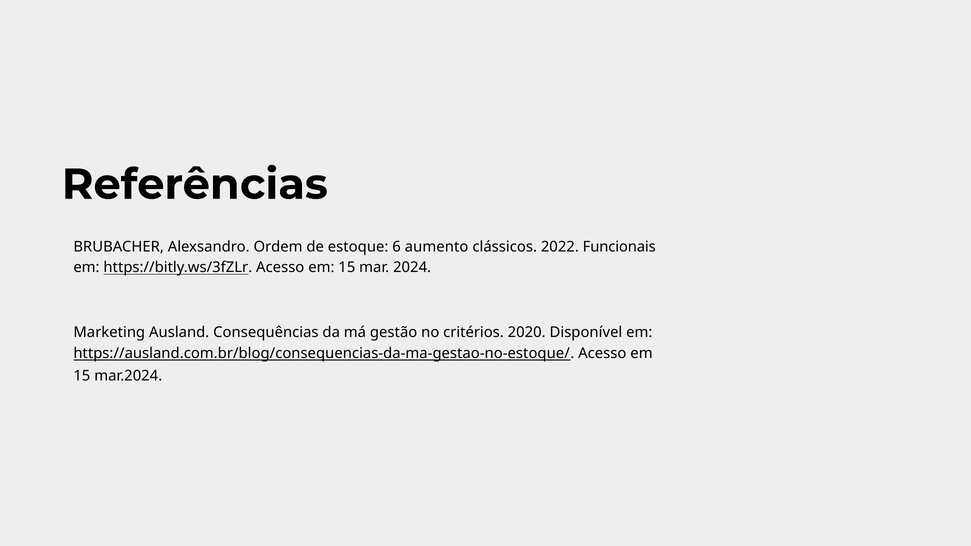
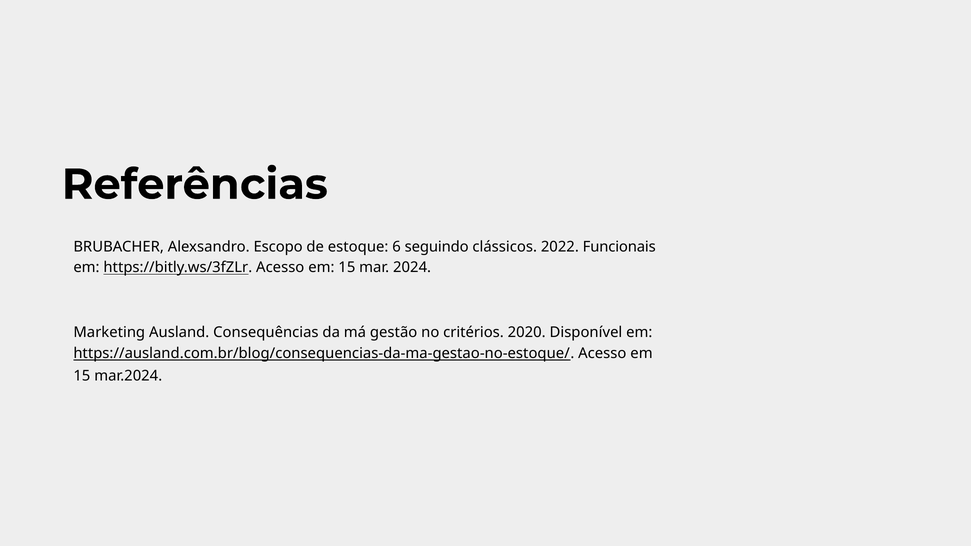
Ordem: Ordem -> Escopo
aumento: aumento -> seguindo
